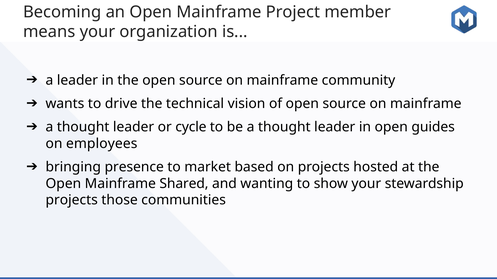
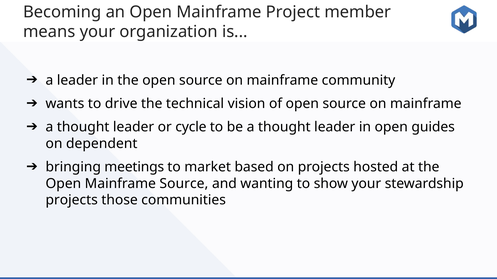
employees: employees -> dependent
presence: presence -> meetings
Mainframe Shared: Shared -> Source
